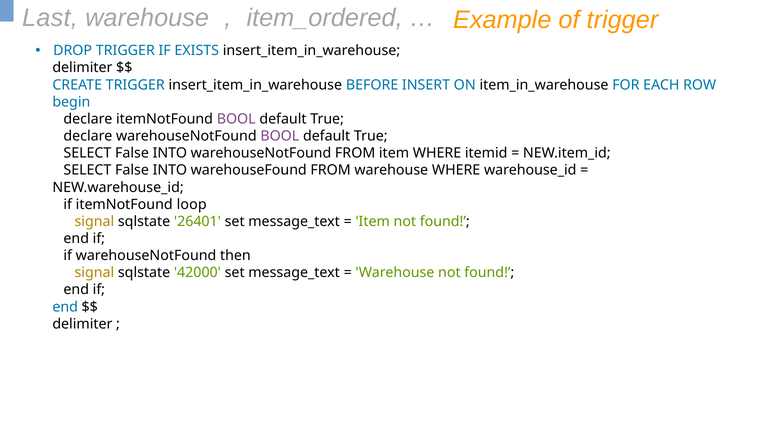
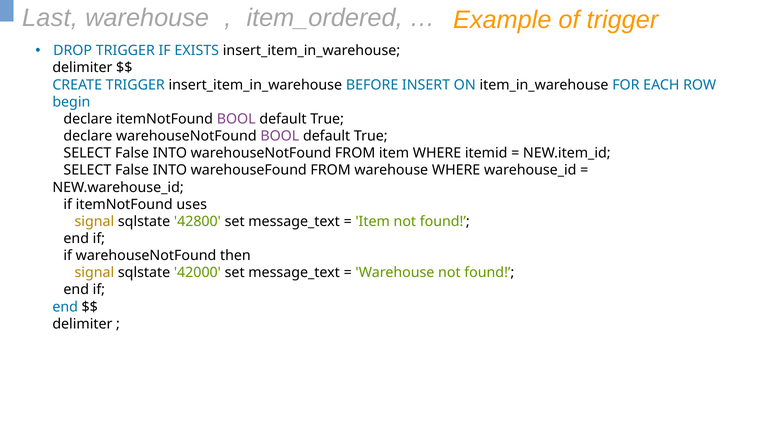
loop: loop -> uses
26401: 26401 -> 42800
